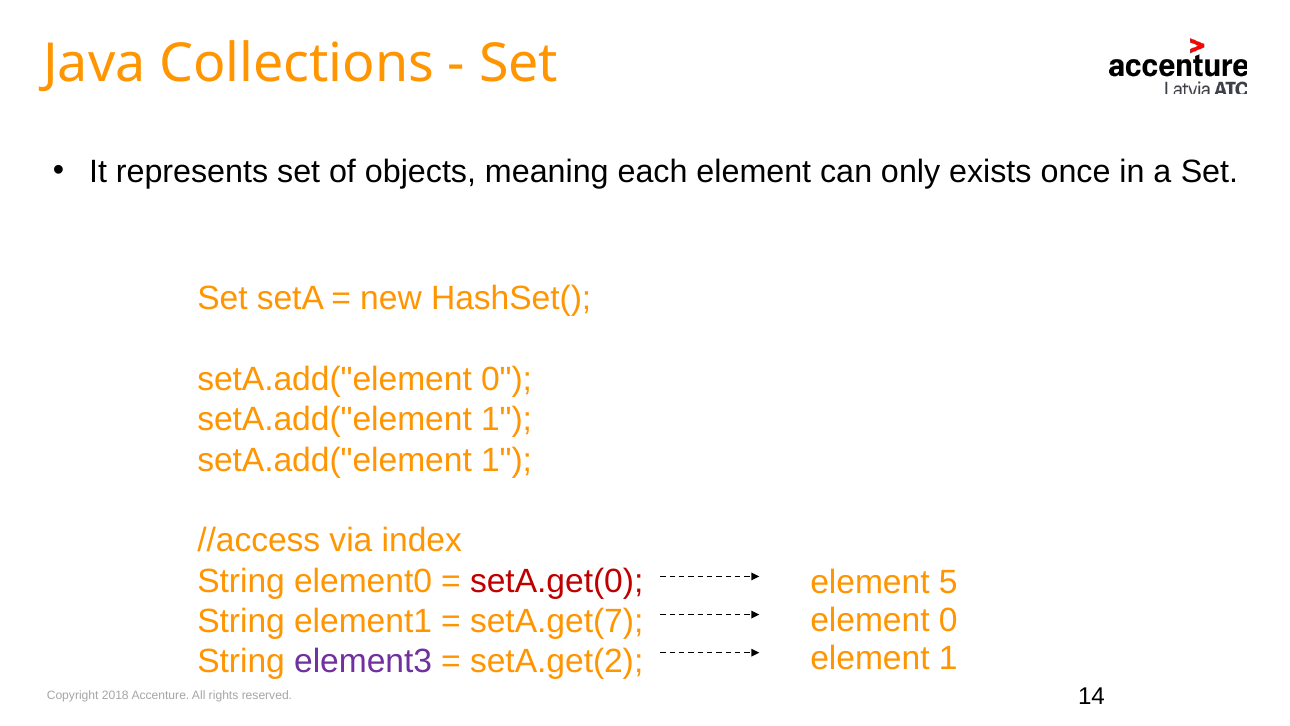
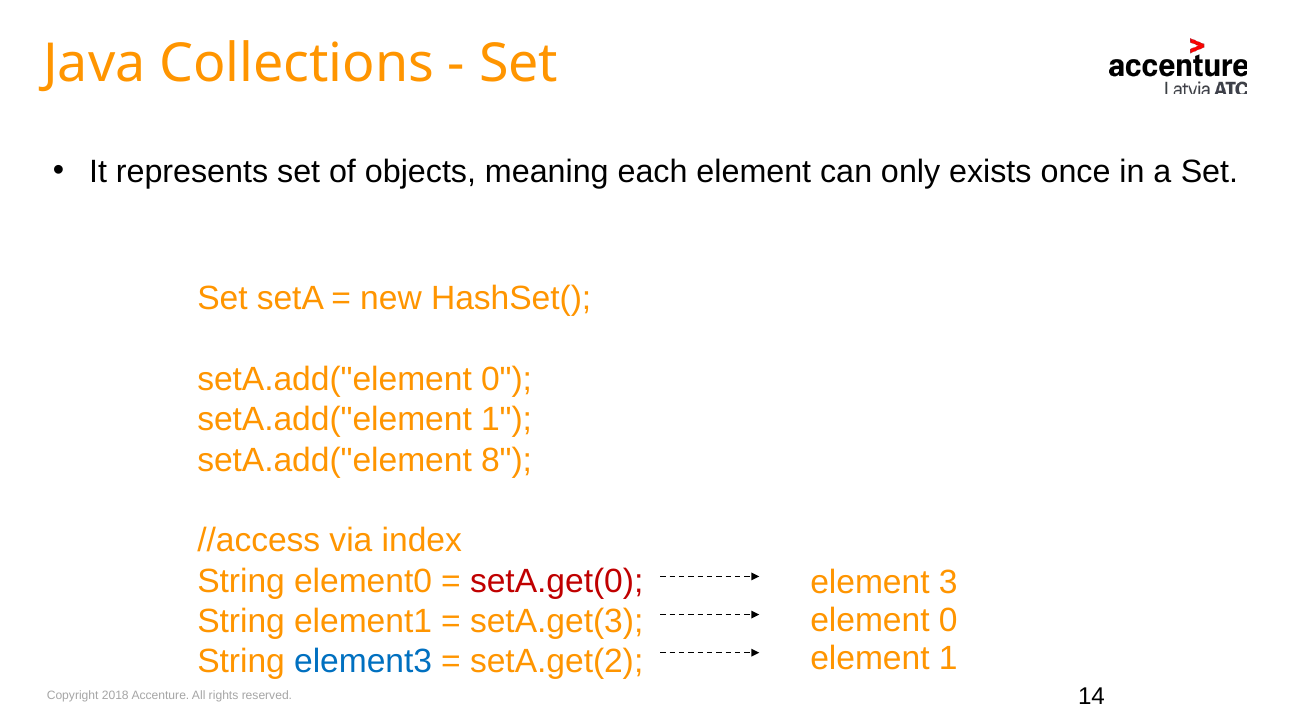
1 at (507, 460): 1 -> 8
5: 5 -> 3
setA.get(7: setA.get(7 -> setA.get(3
element3 colour: purple -> blue
